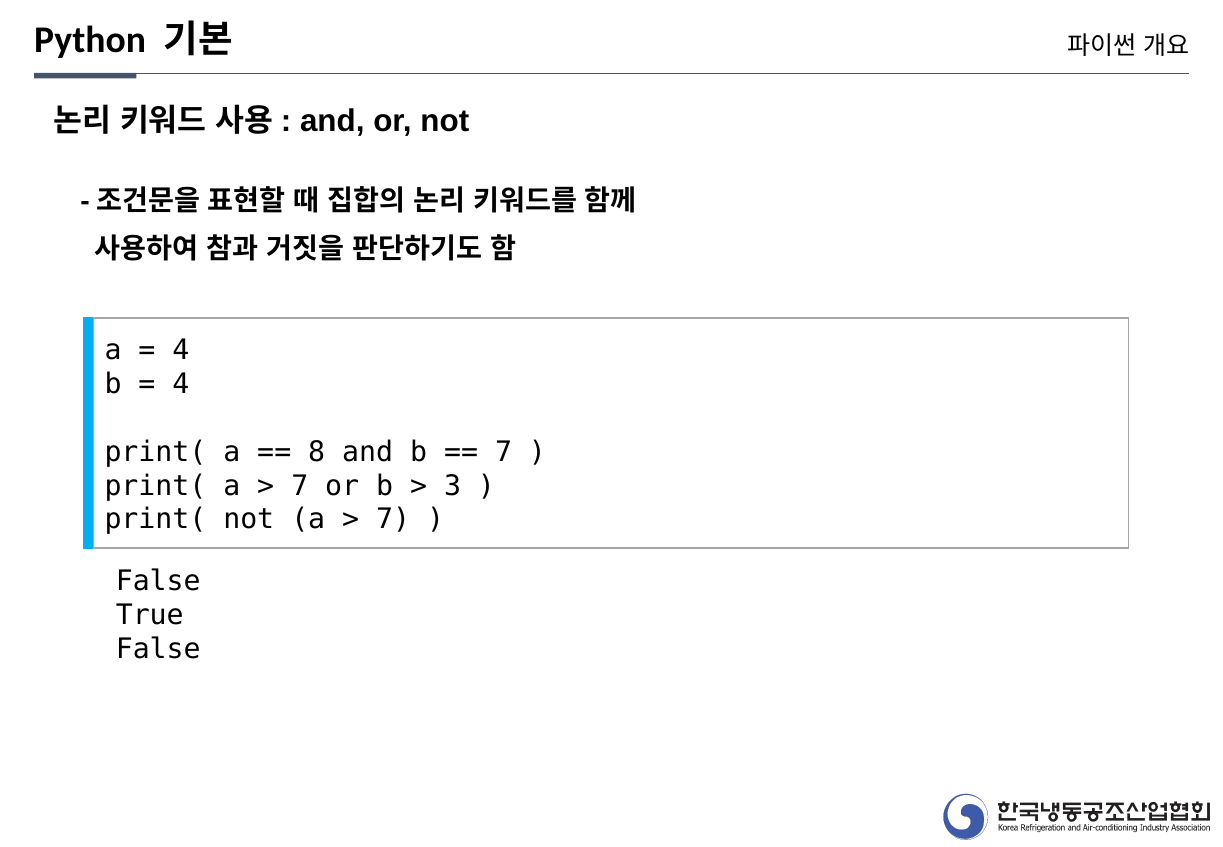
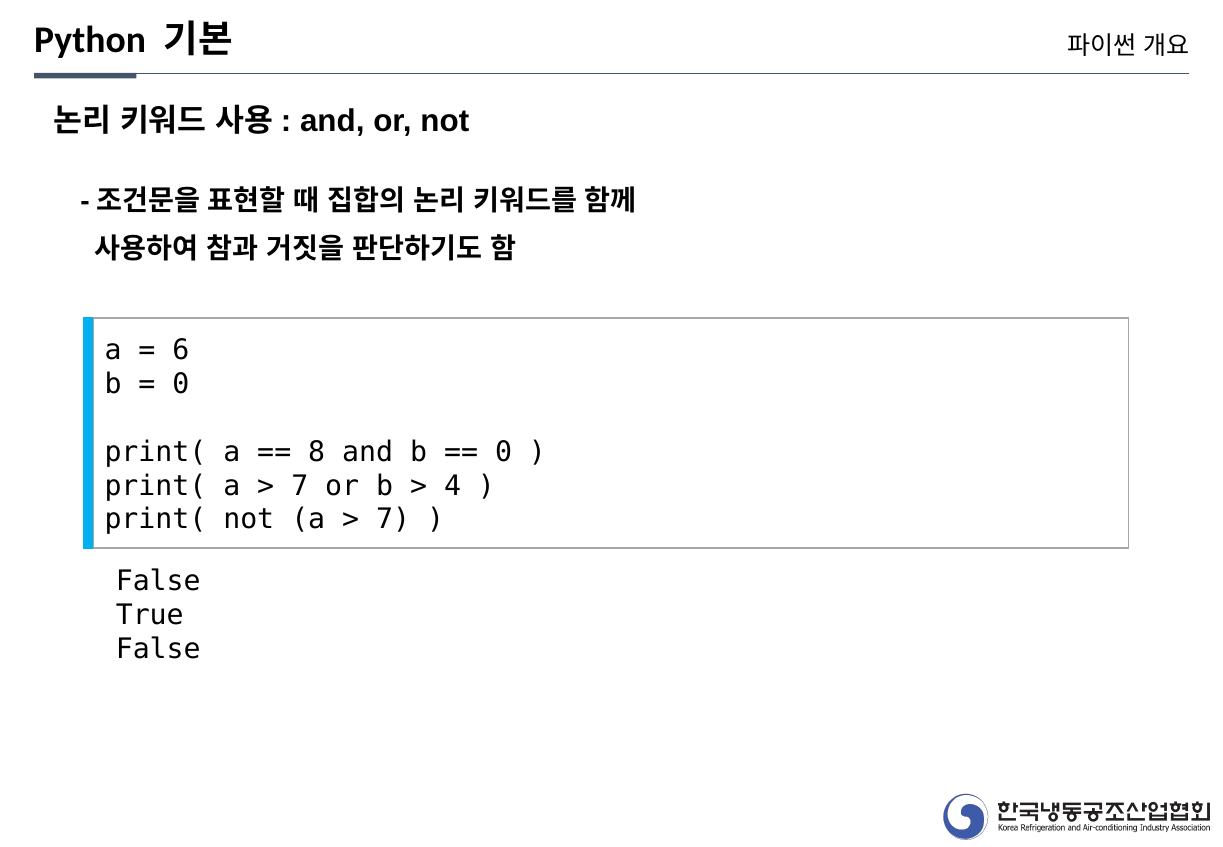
4 at (181, 350): 4 -> 6
4 at (181, 384): 4 -> 0
7 at (504, 452): 7 -> 0
3: 3 -> 4
